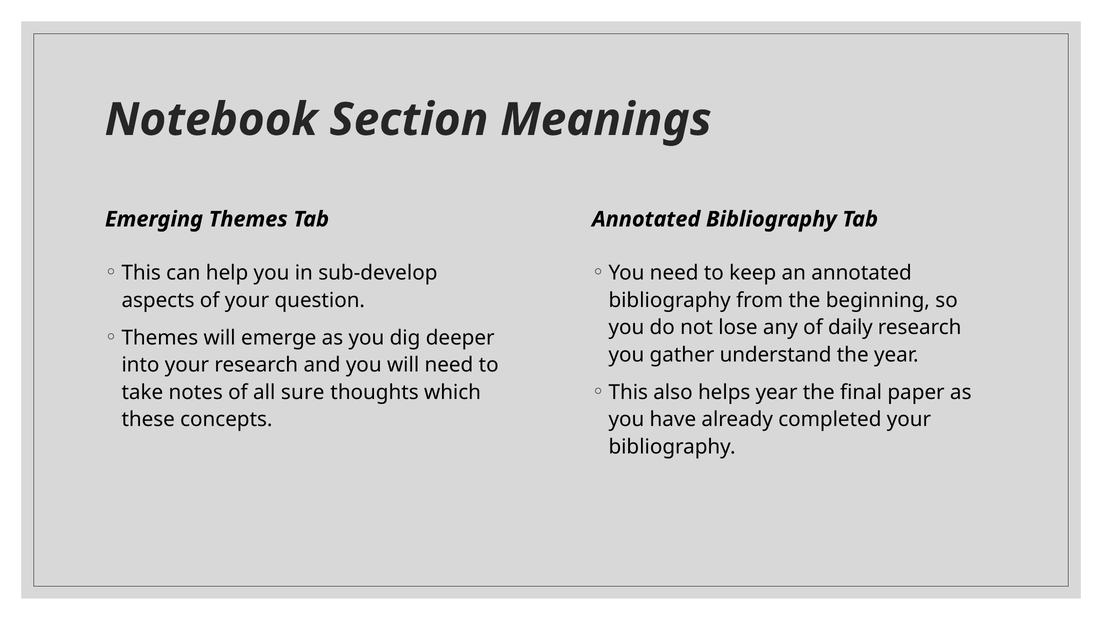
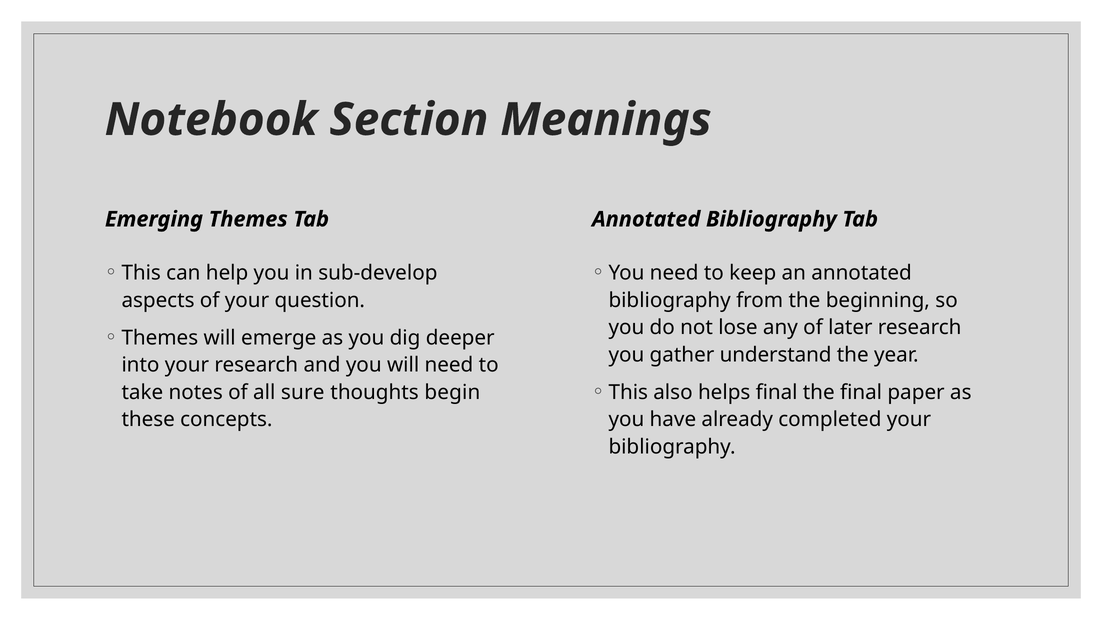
daily: daily -> later
helps year: year -> final
which: which -> begin
